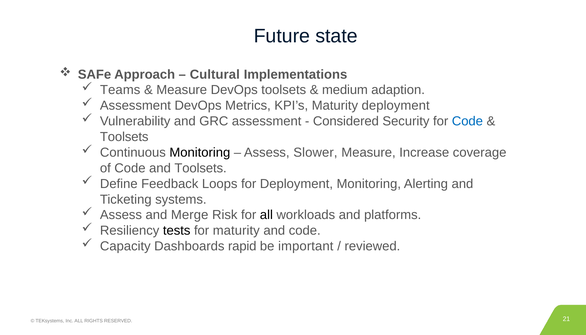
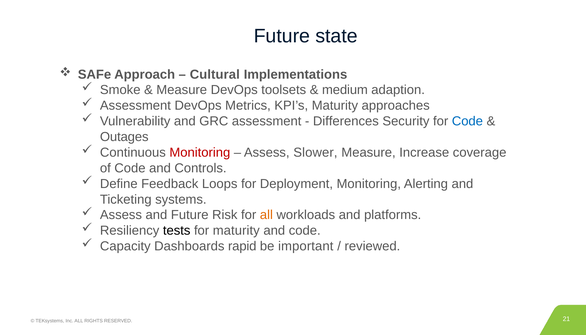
Teams: Teams -> Smoke
Maturity deployment: deployment -> approaches
Considered: Considered -> Differences
Toolsets at (124, 137): Toolsets -> Outages
Monitoring at (200, 152) colour: black -> red
and Toolsets: Toolsets -> Controls
and Merge: Merge -> Future
all at (266, 215) colour: black -> orange
